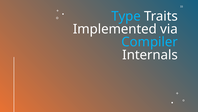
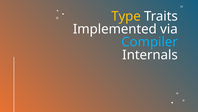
Type colour: light blue -> yellow
